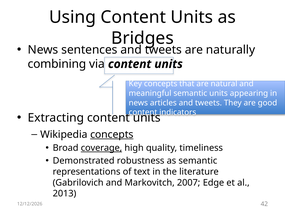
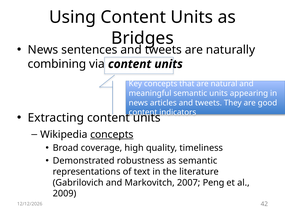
coverage underline: present -> none
Edge: Edge -> Peng
2013: 2013 -> 2009
